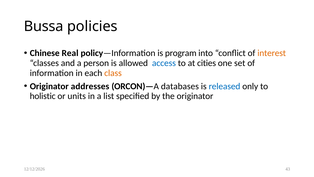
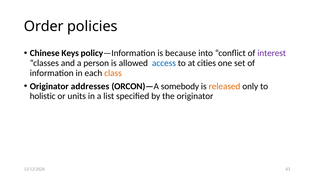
Bussa: Bussa -> Order
Real: Real -> Keys
program: program -> because
interest colour: orange -> purple
databases: databases -> somebody
released colour: blue -> orange
